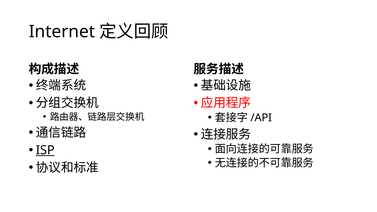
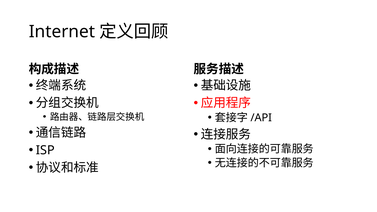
ISP underline: present -> none
